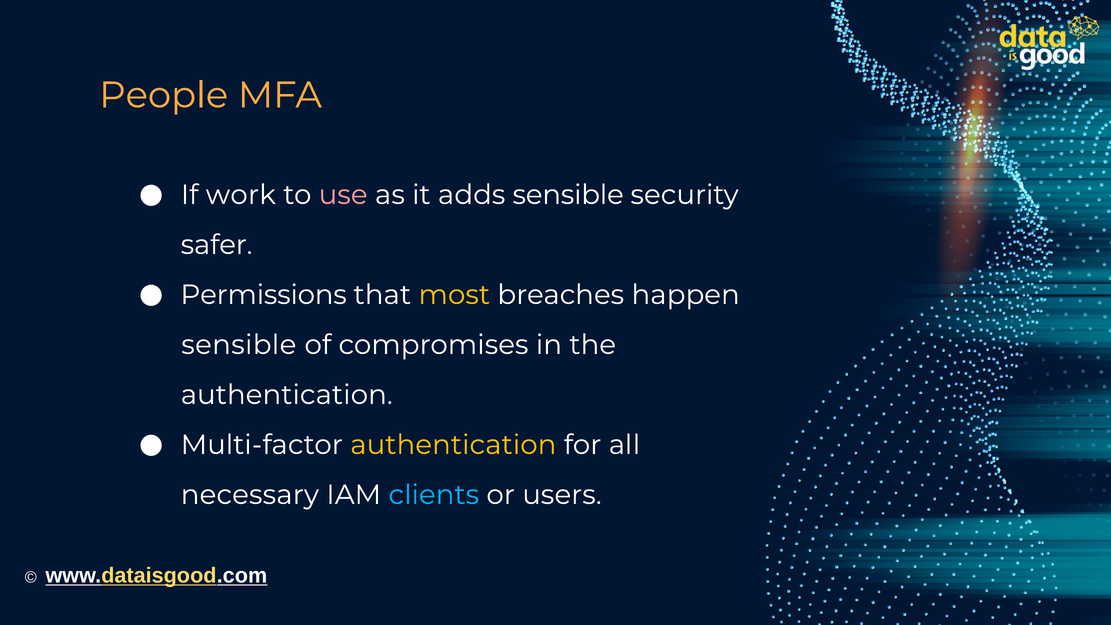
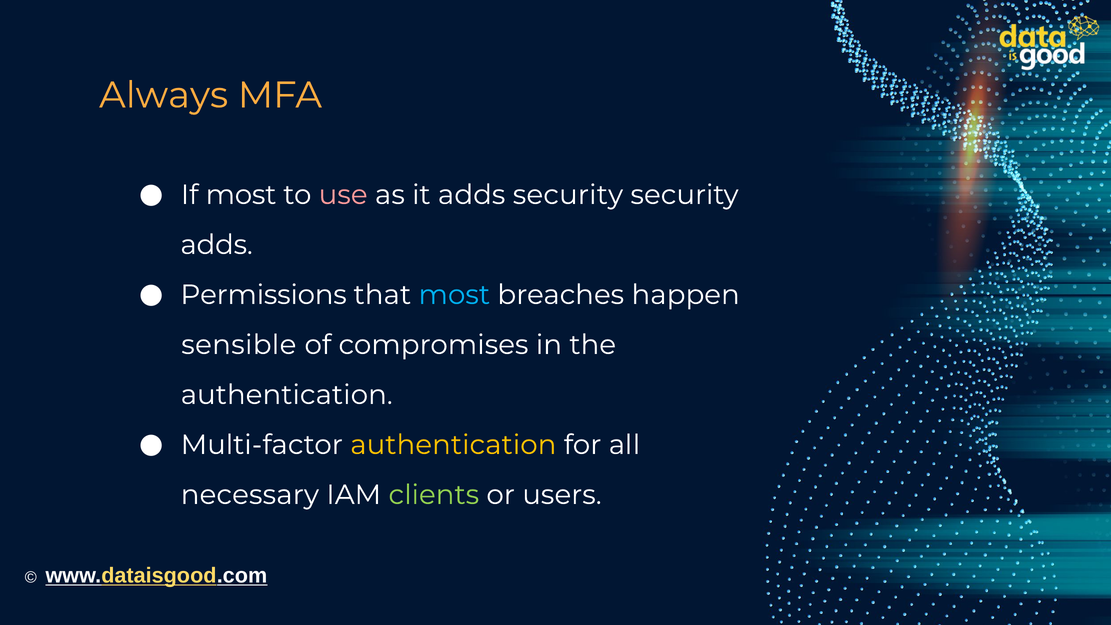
People: People -> Always
If work: work -> most
adds sensible: sensible -> security
safer at (217, 245): safer -> adds
most at (454, 295) colour: yellow -> light blue
clients colour: light blue -> light green
